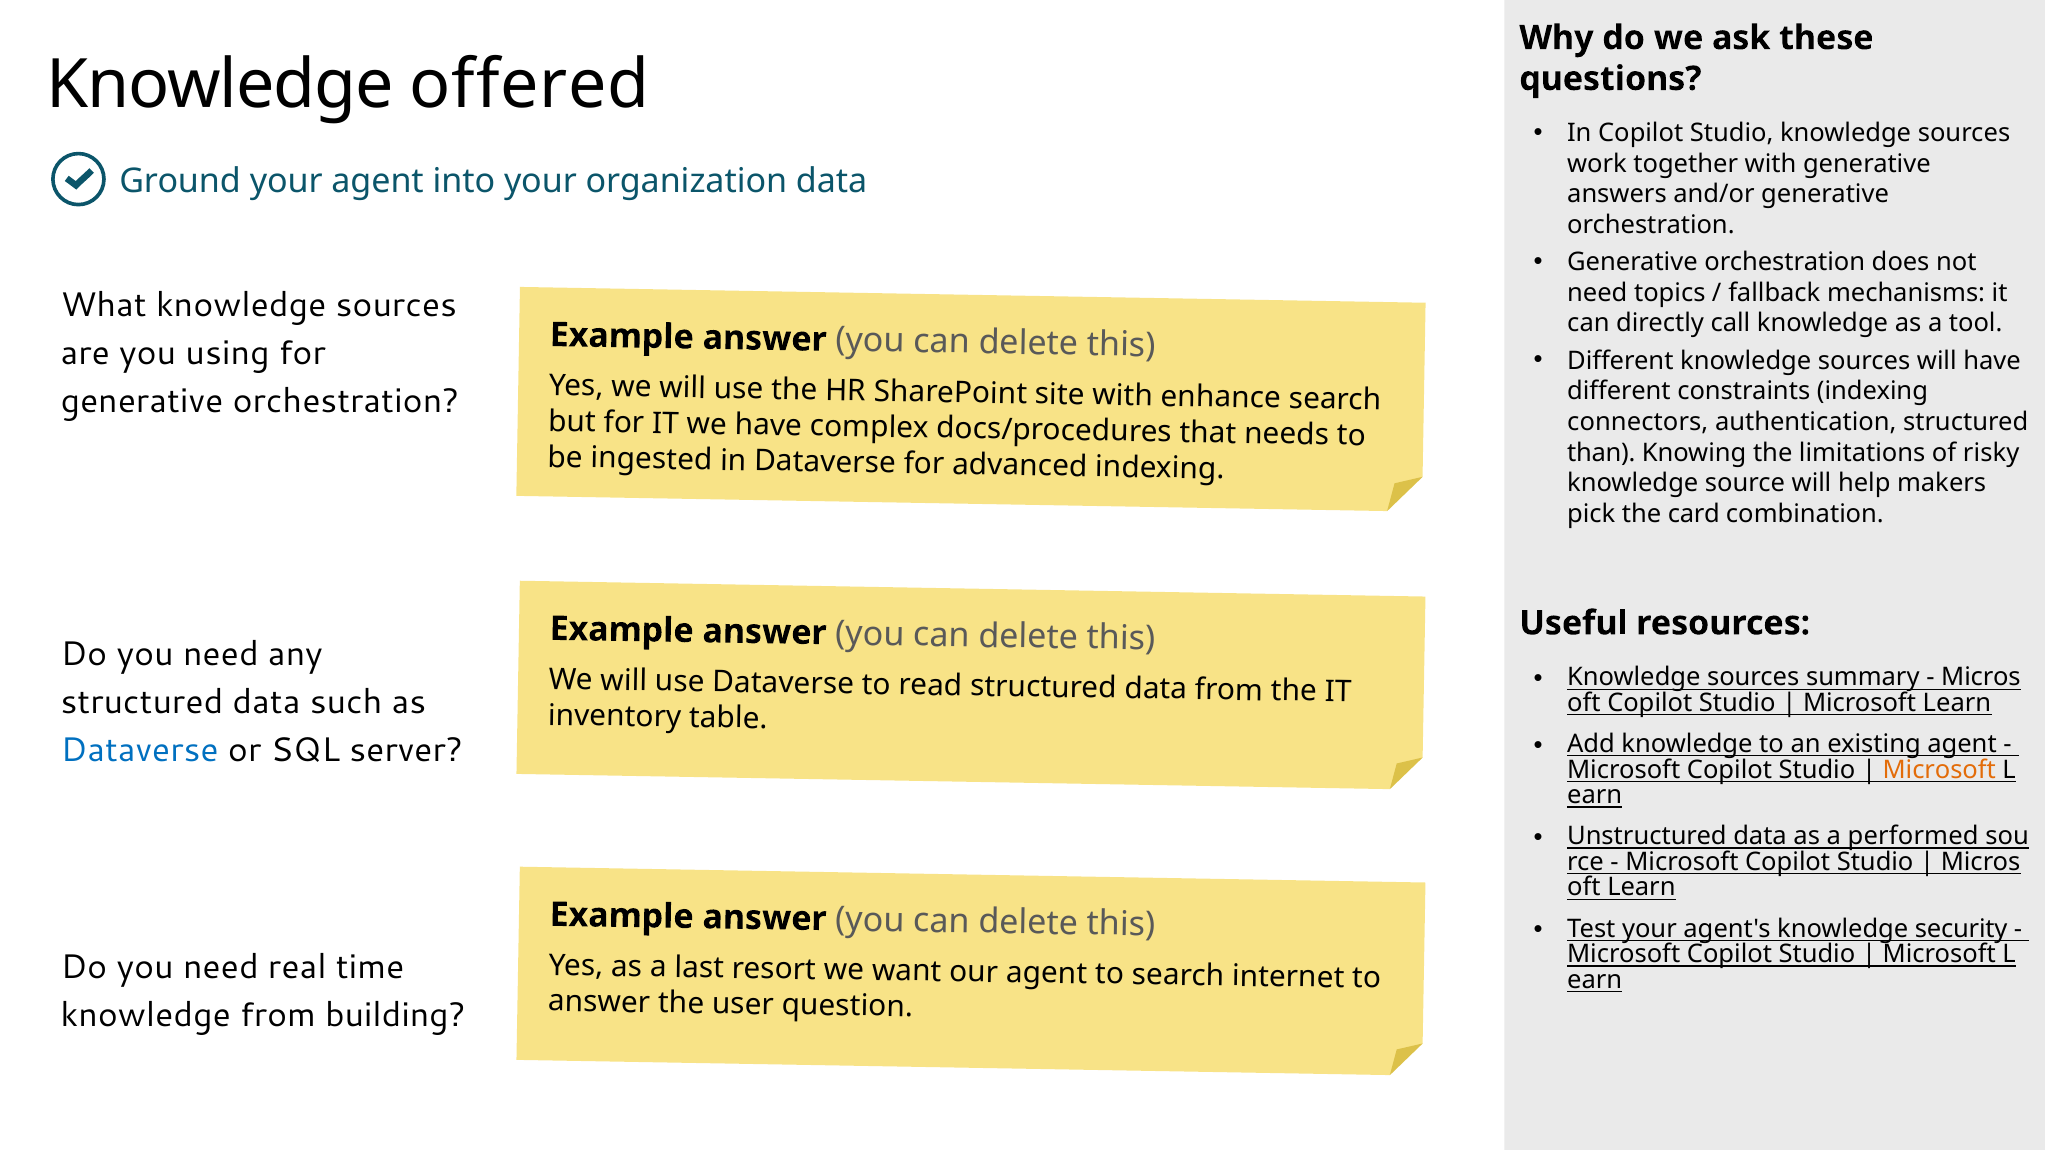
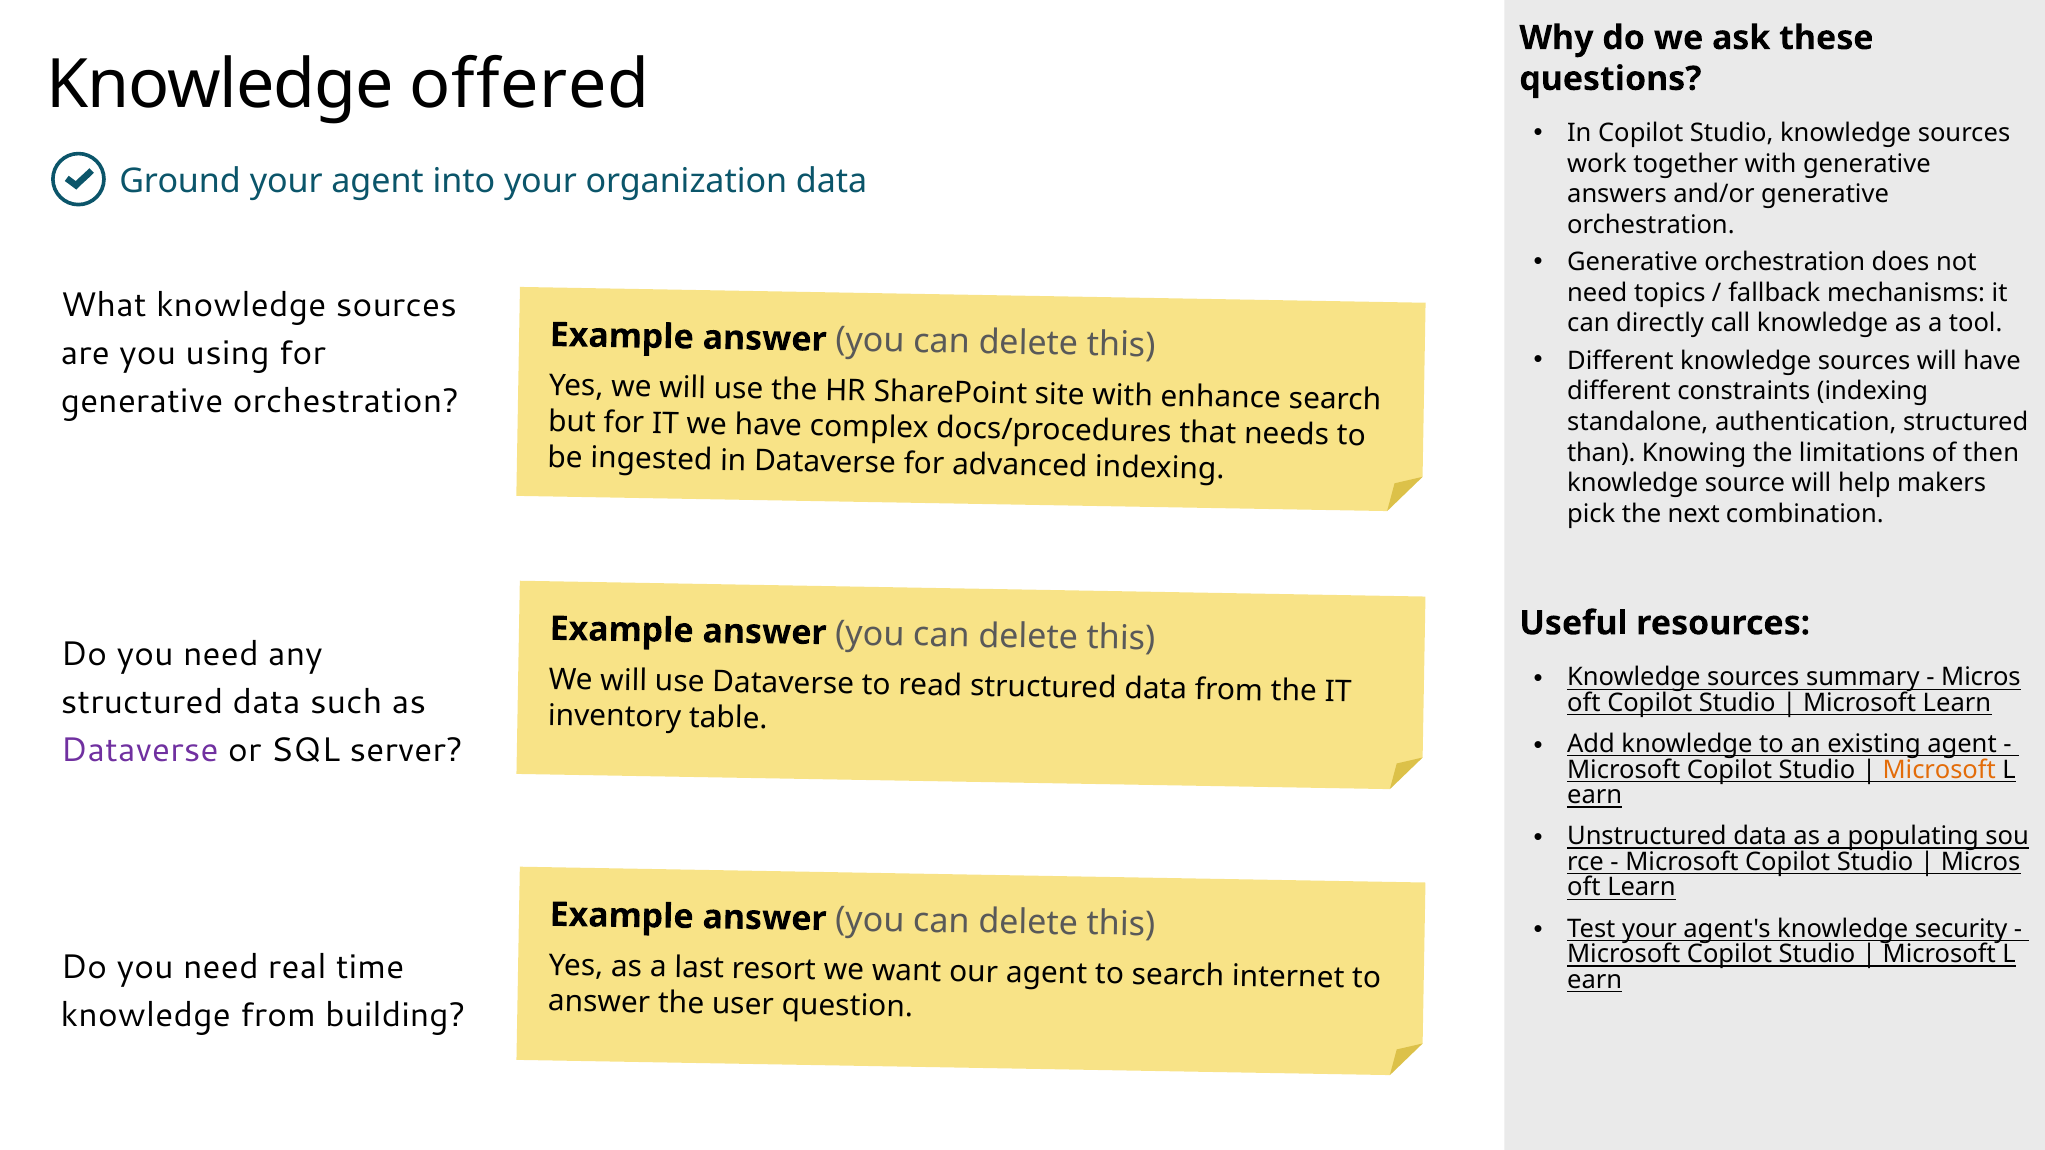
connectors: connectors -> standalone
risky: risky -> then
card: card -> next
Dataverse at (140, 751) colour: blue -> purple
performed: performed -> populating
